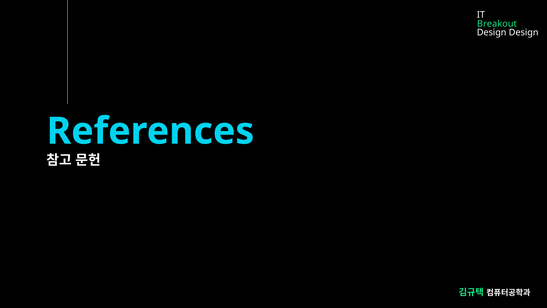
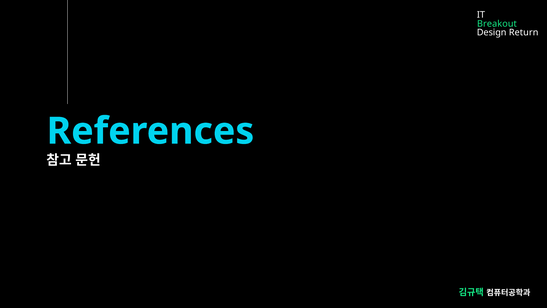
Design Design: Design -> Return
